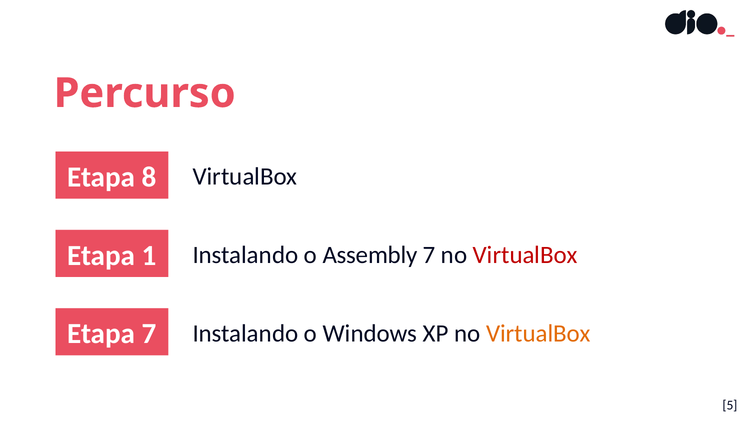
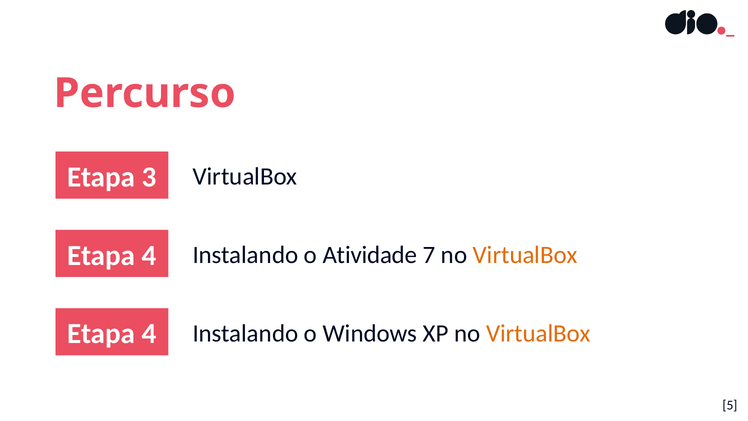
8: 8 -> 3
1 at (149, 255): 1 -> 4
Assembly: Assembly -> Atividade
VirtualBox at (525, 255) colour: red -> orange
7 at (149, 334): 7 -> 4
